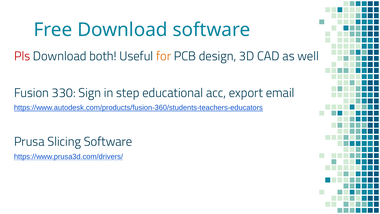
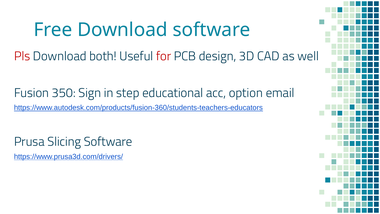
for colour: orange -> red
330: 330 -> 350
export: export -> option
